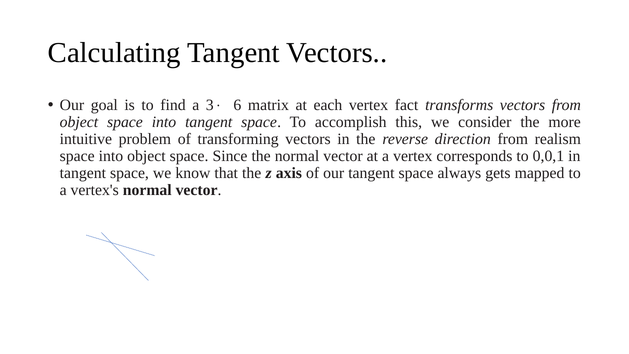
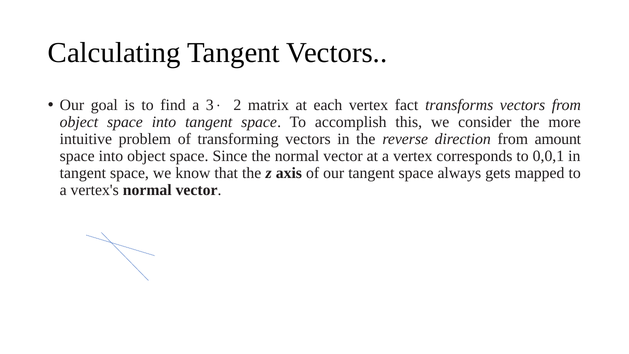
6: 6 -> 2
realism: realism -> amount
